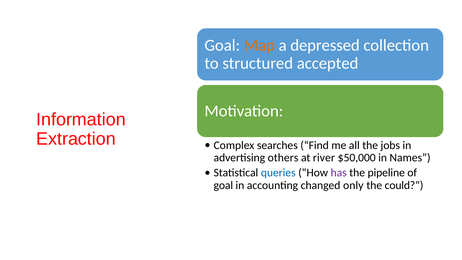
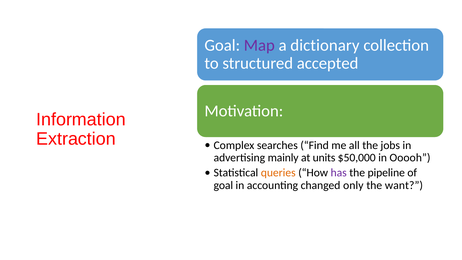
Map colour: orange -> purple
depressed: depressed -> dictionary
others: others -> mainly
river: river -> units
Names: Names -> Ooooh
queries colour: blue -> orange
could: could -> want
